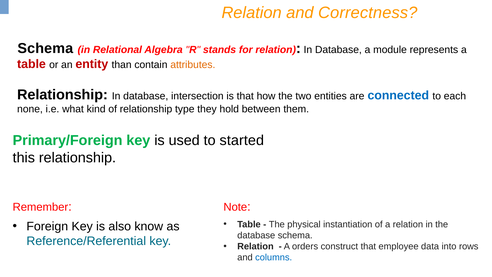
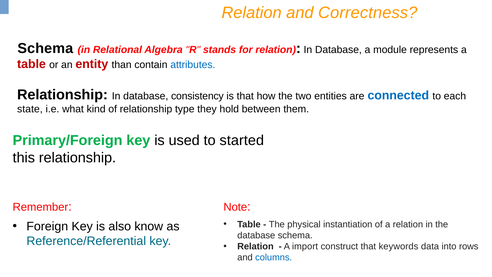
attributes colour: orange -> blue
intersection: intersection -> consistency
none: none -> state
orders: orders -> import
employee: employee -> keywords
